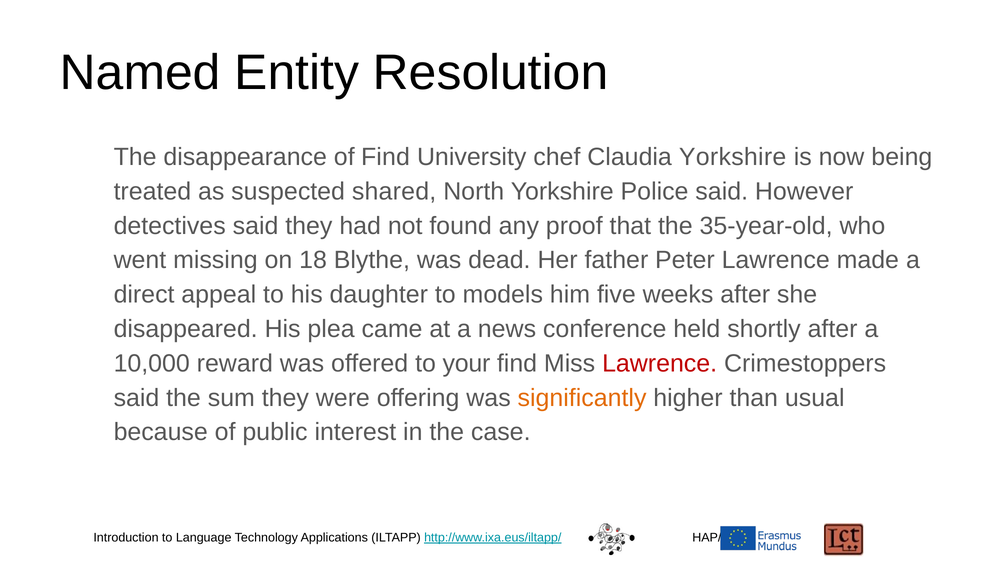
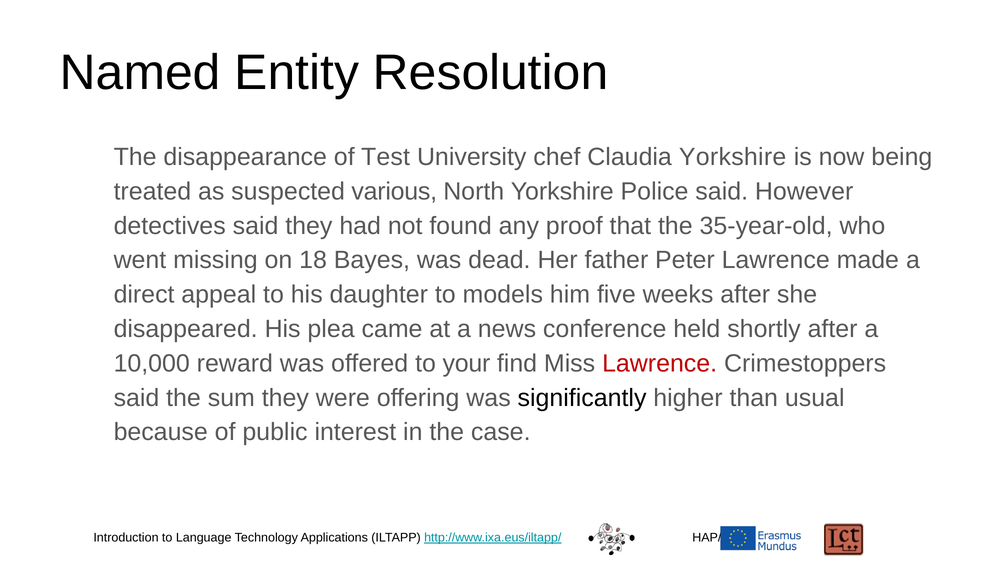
of Find: Find -> Test
shared: shared -> various
Blythe: Blythe -> Bayes
significantly colour: orange -> black
